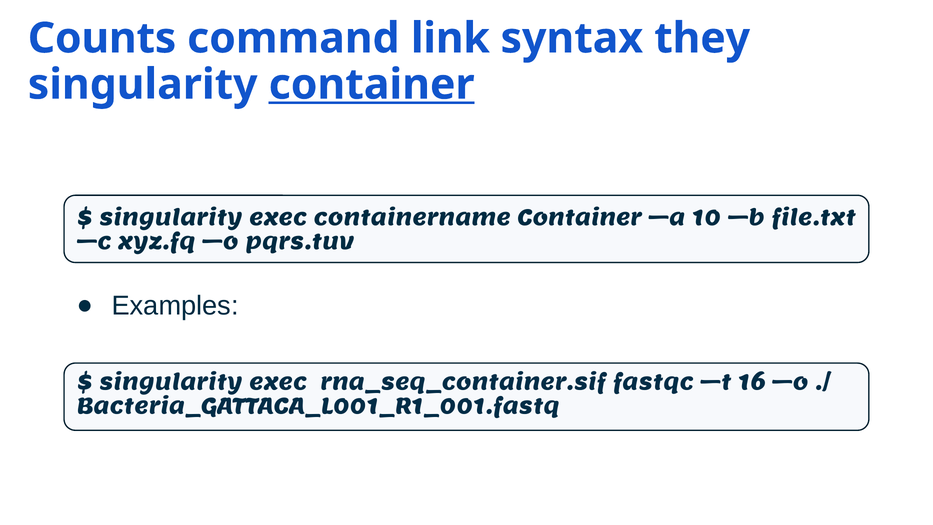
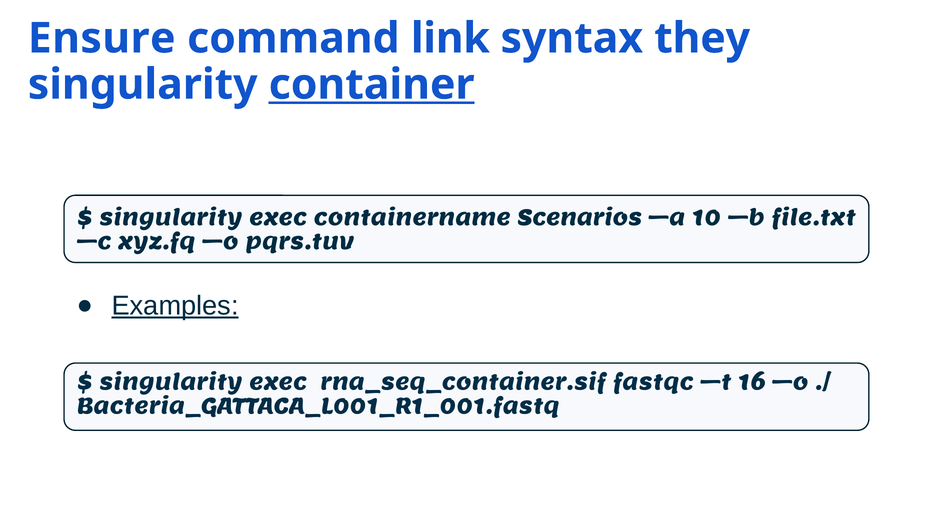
Counts: Counts -> Ensure
containername Container: Container -> Scenarios
Examples underline: none -> present
